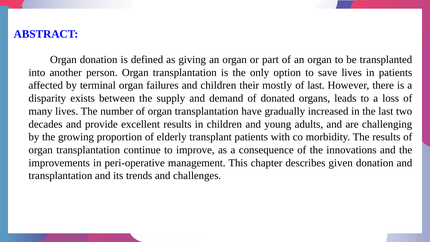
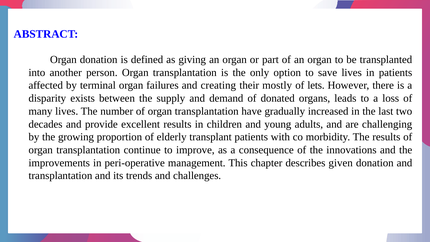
and children: children -> creating
of last: last -> lets
